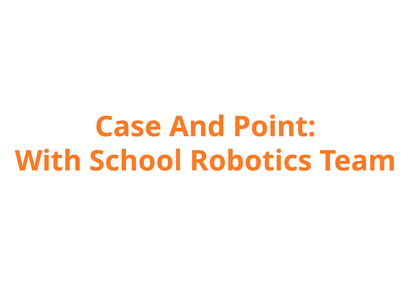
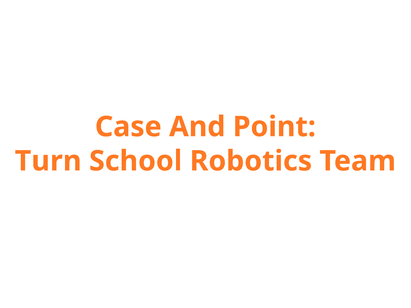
With: With -> Turn
